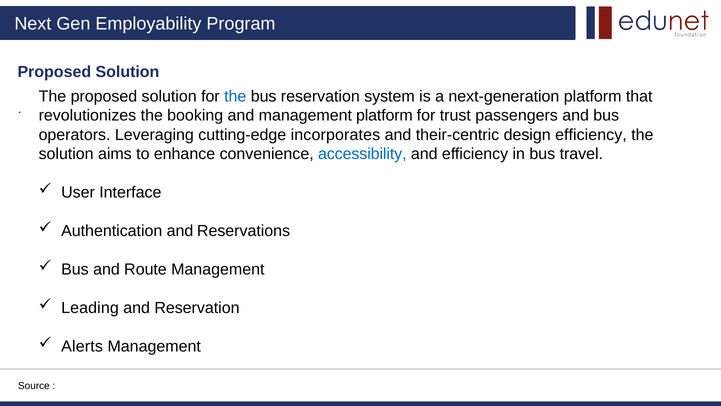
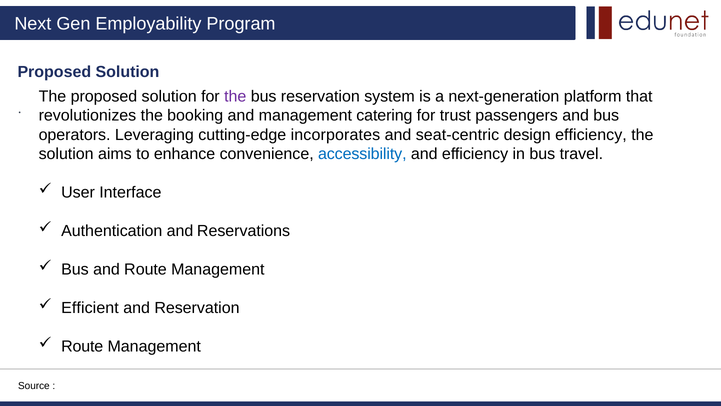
the at (235, 96) colour: blue -> purple
management platform: platform -> catering
their-centric: their-centric -> seat-centric
Leading: Leading -> Efficient
Alerts at (82, 346): Alerts -> Route
